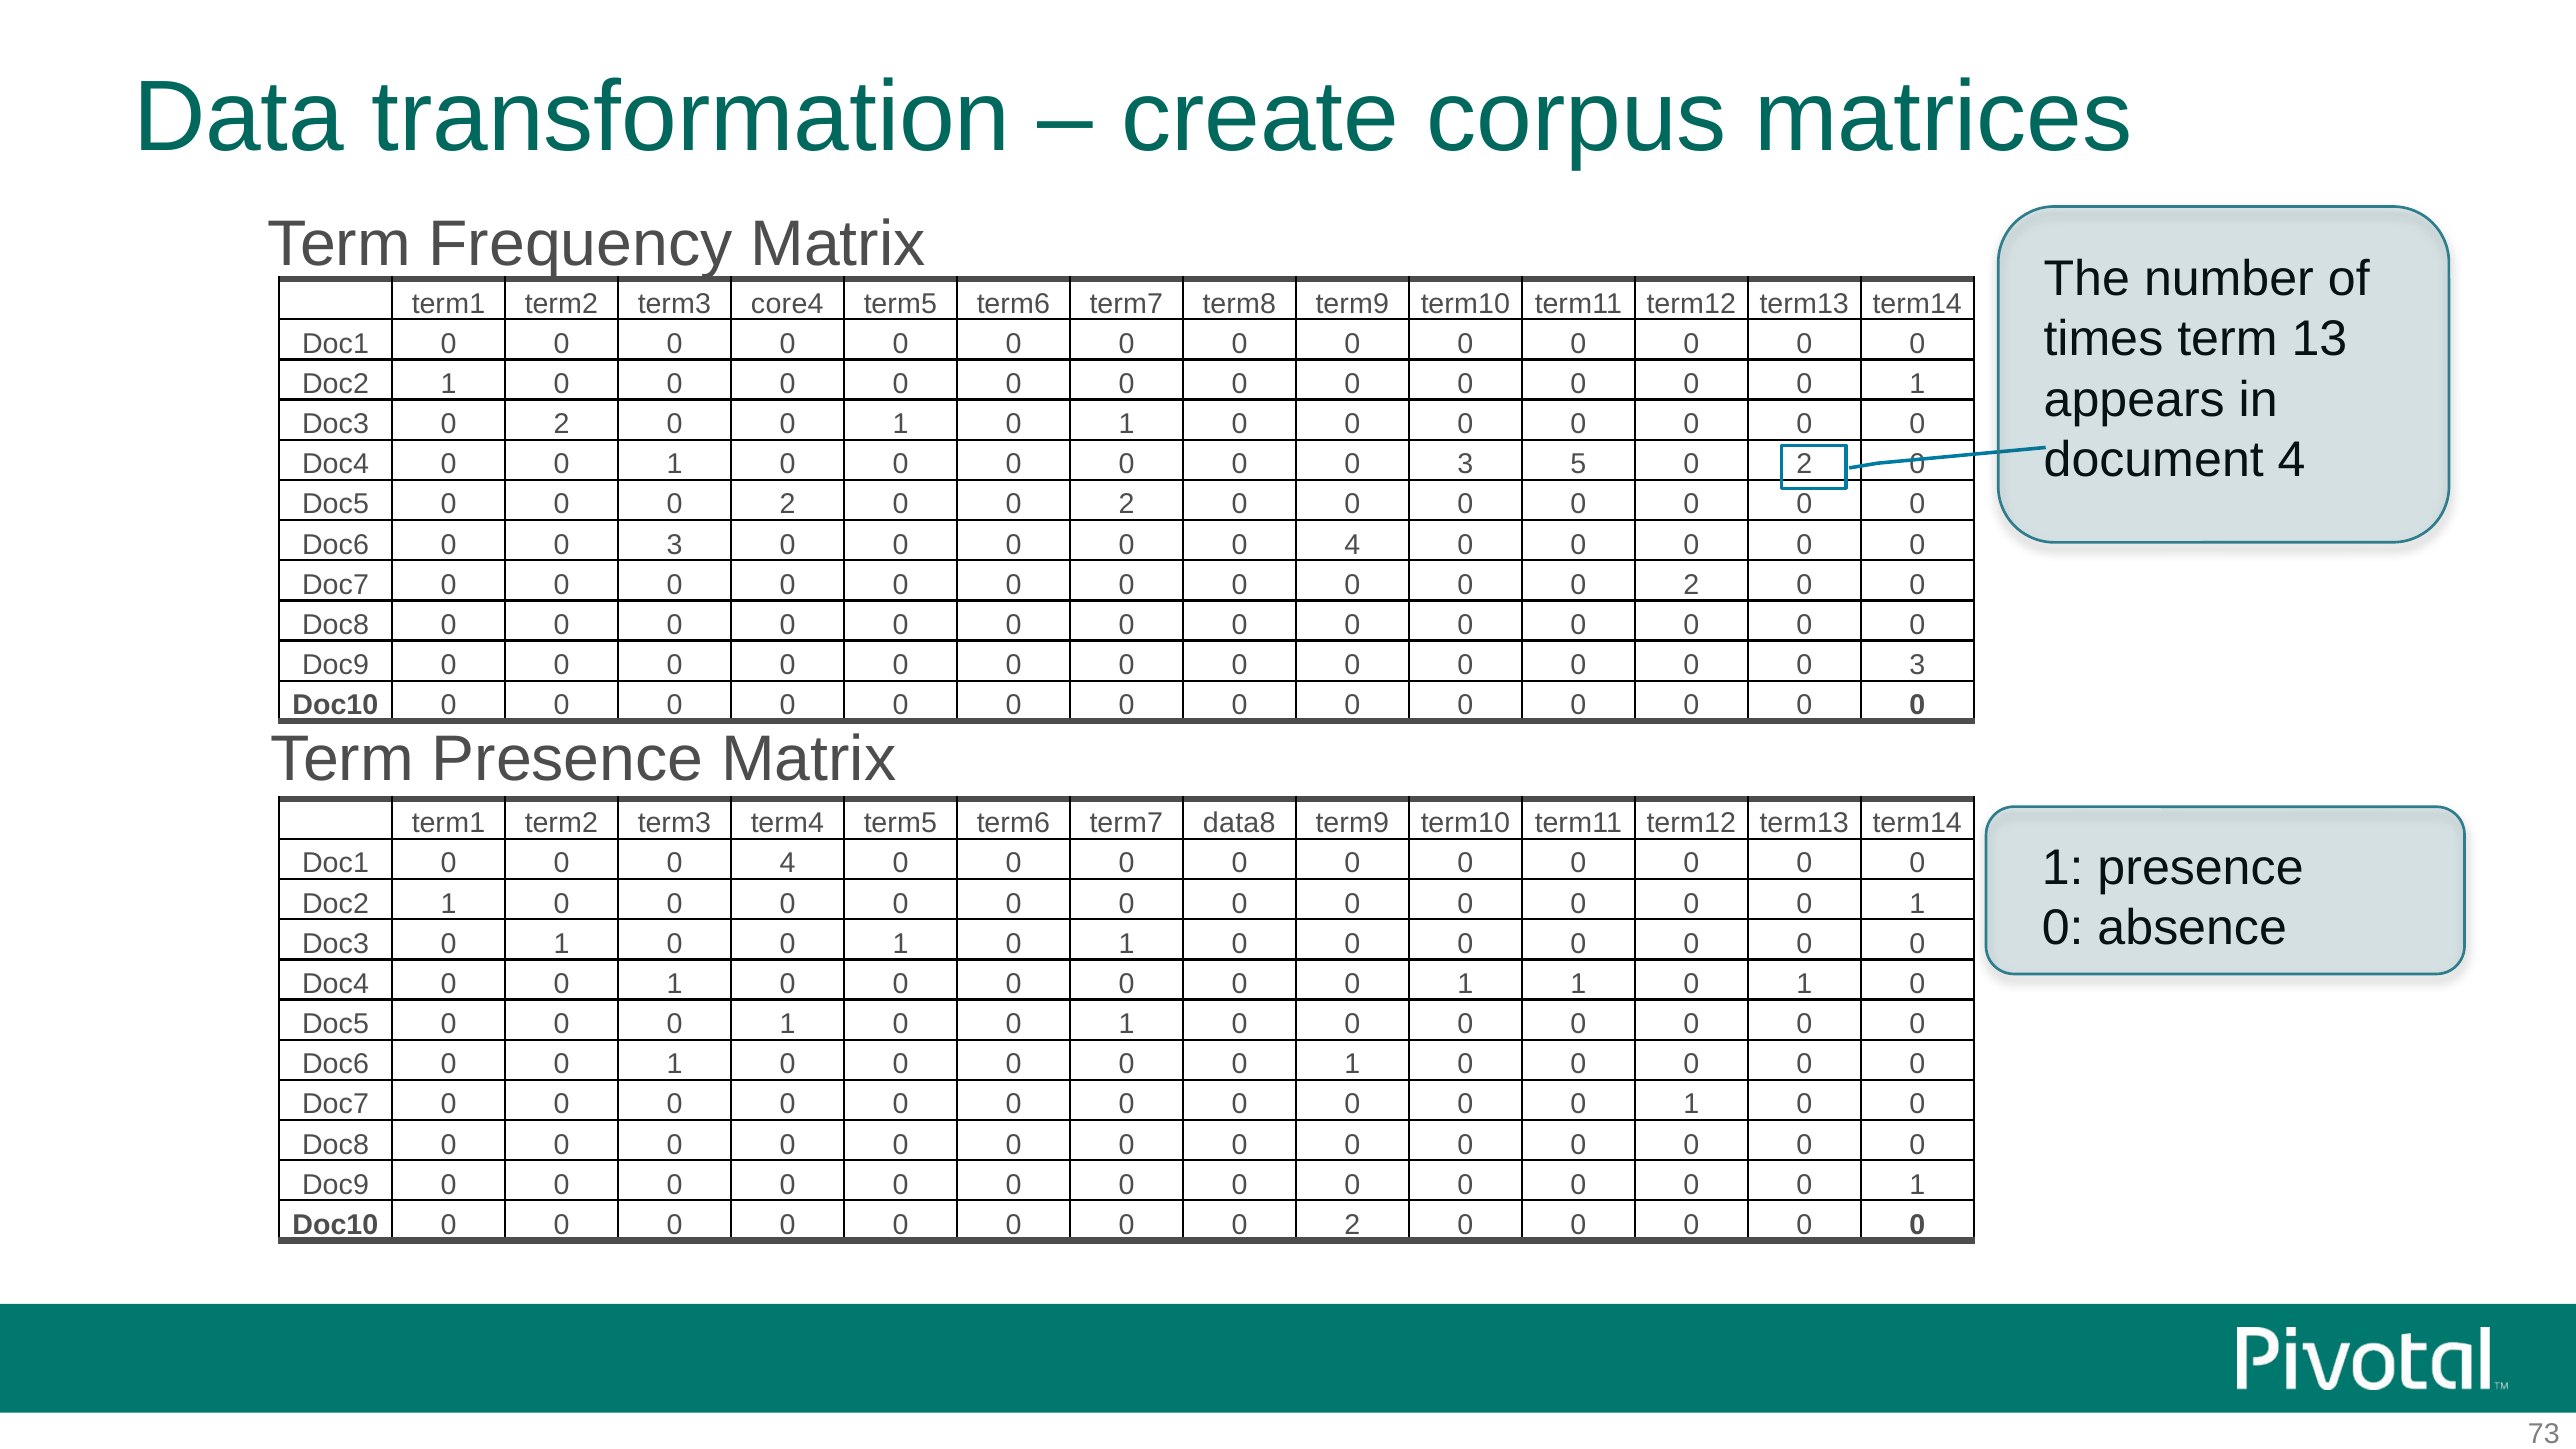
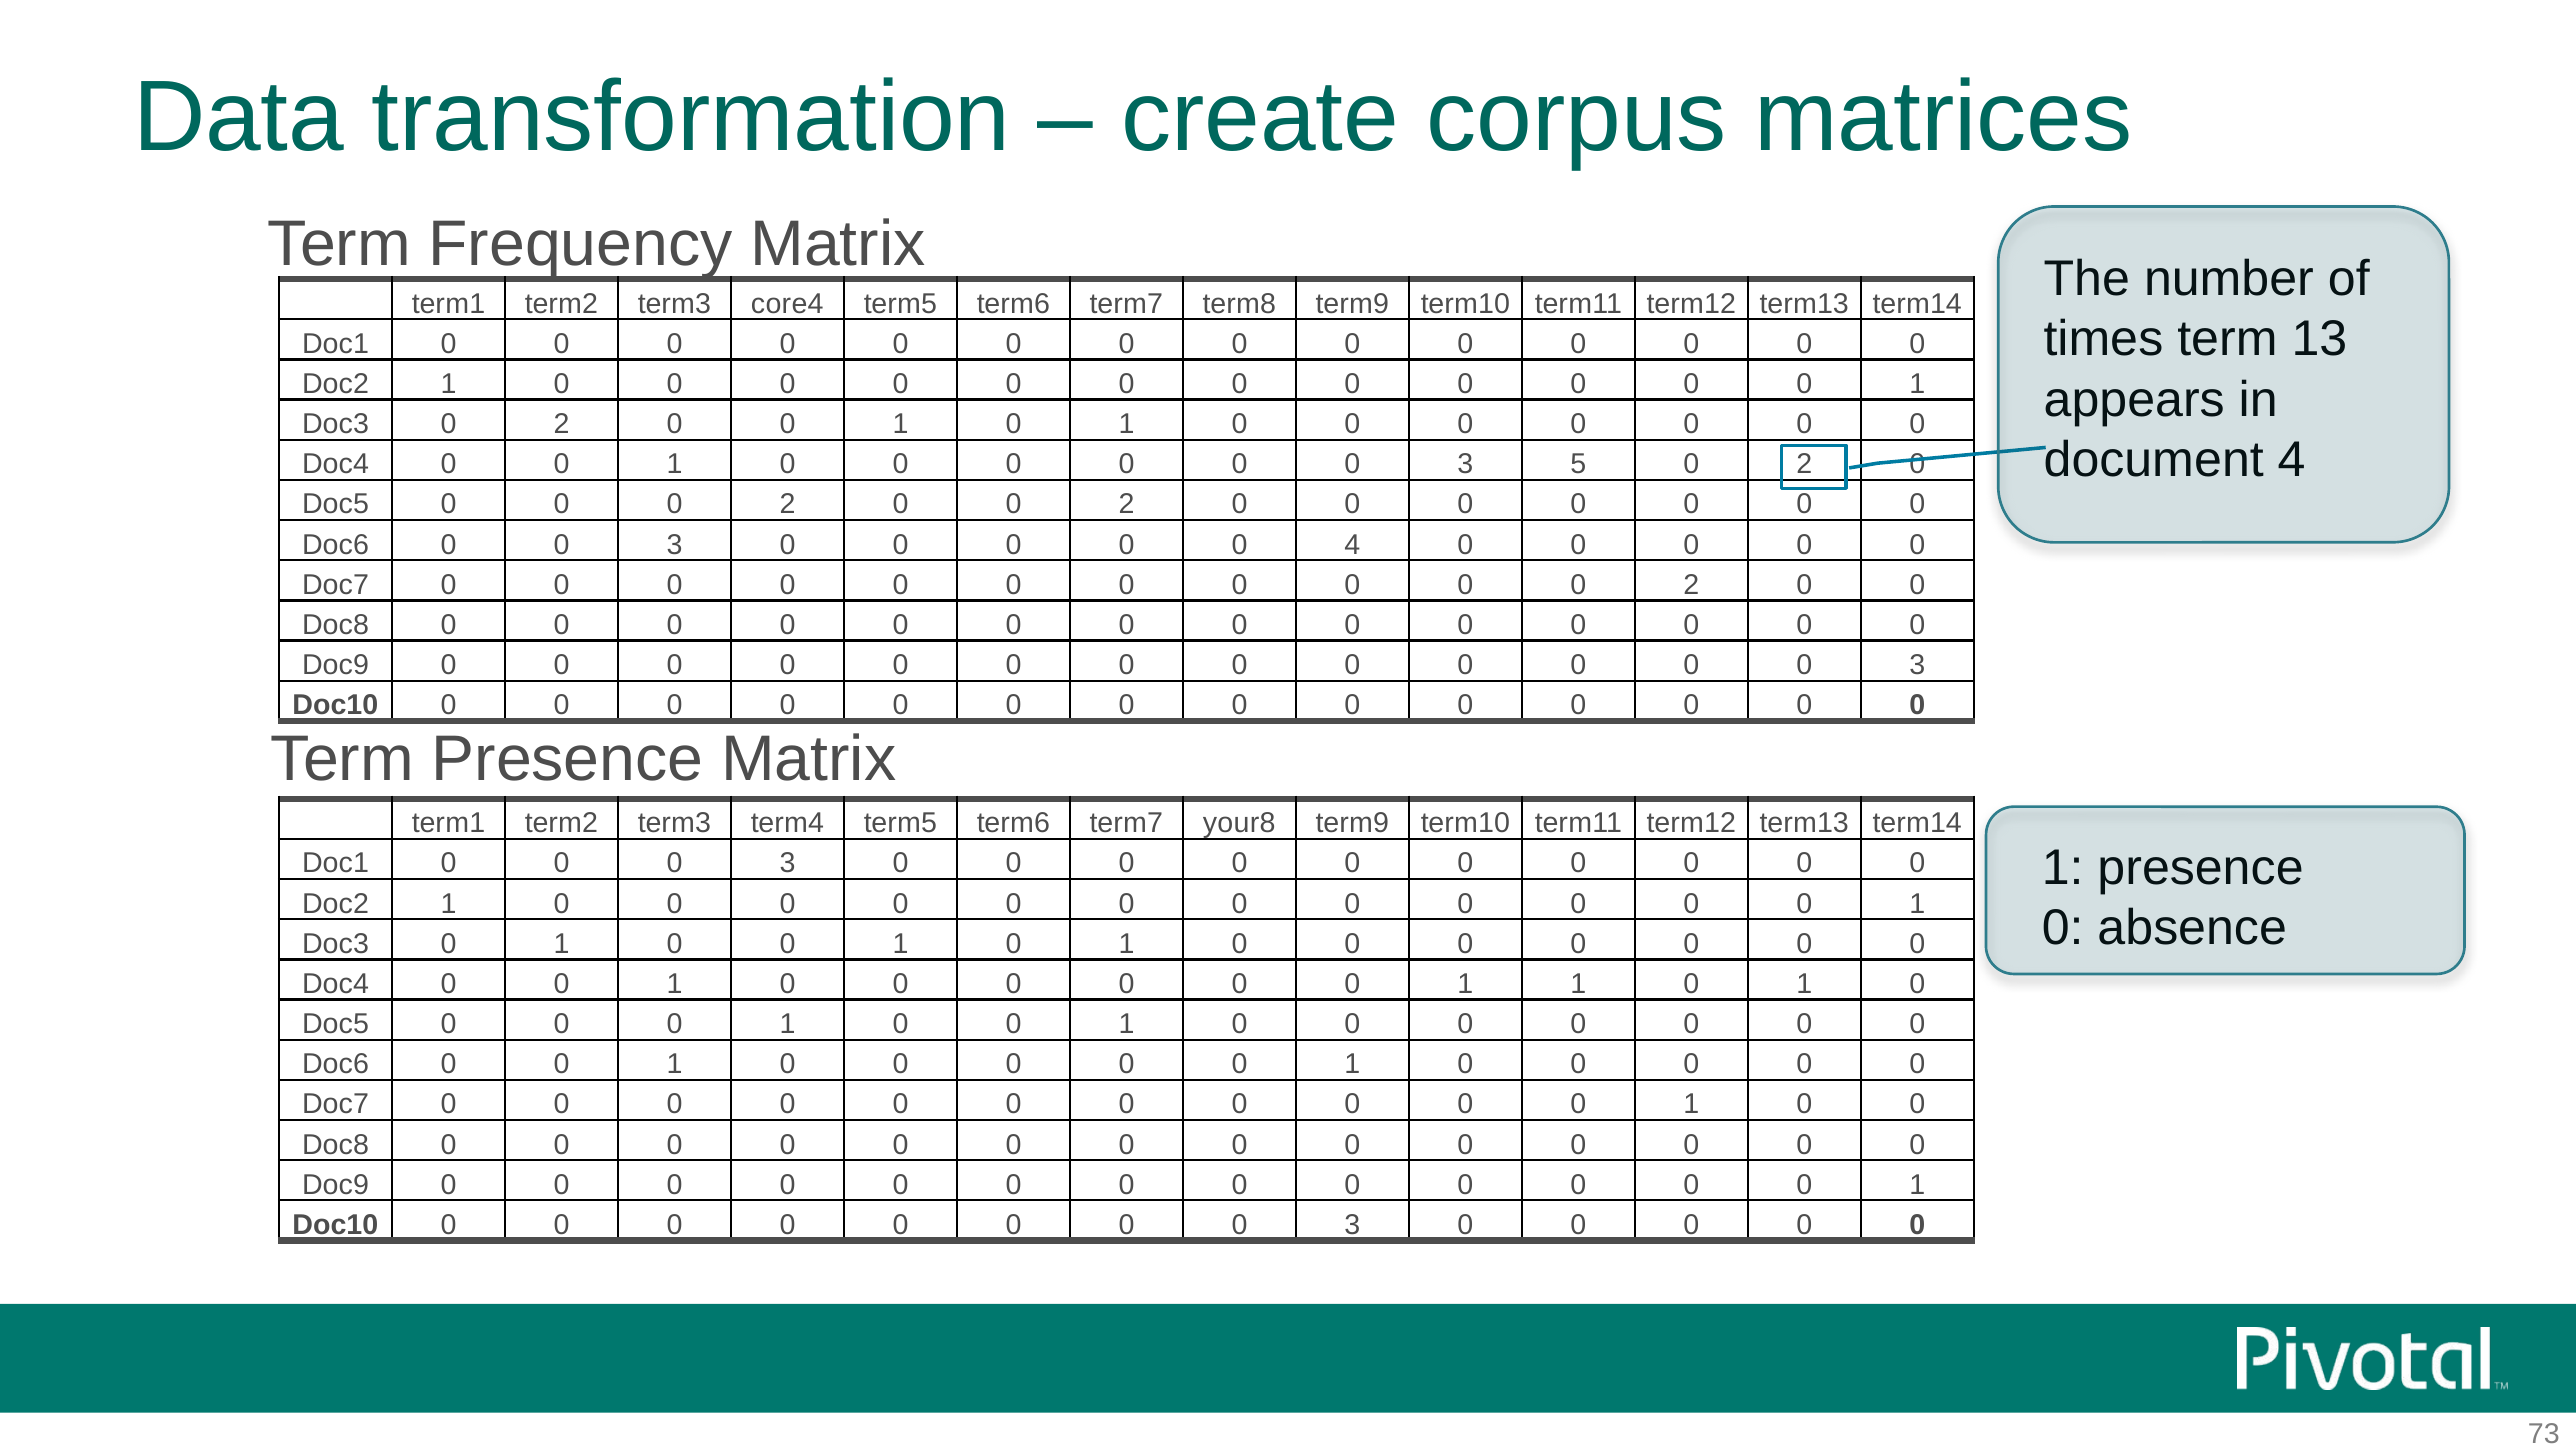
data8: data8 -> your8
4 at (788, 864): 4 -> 3
2 at (1352, 1225): 2 -> 3
